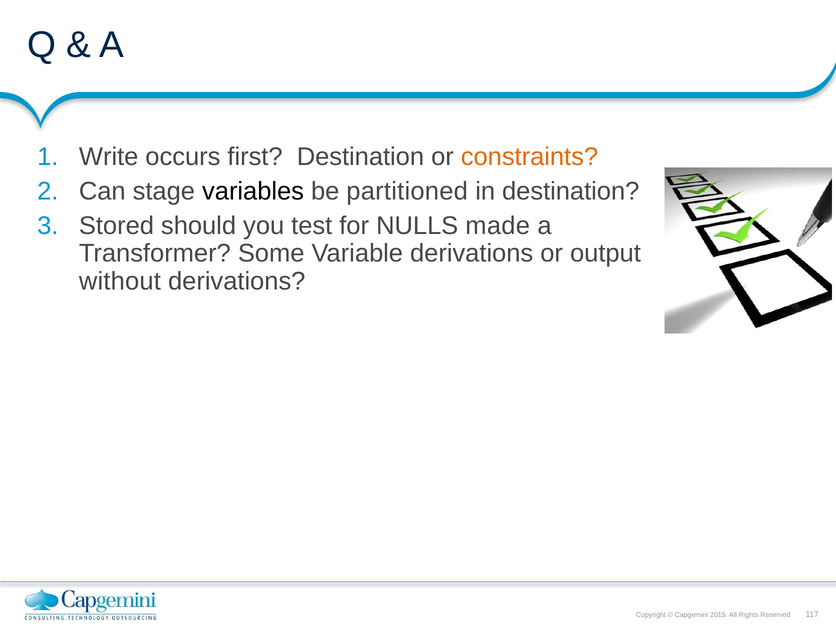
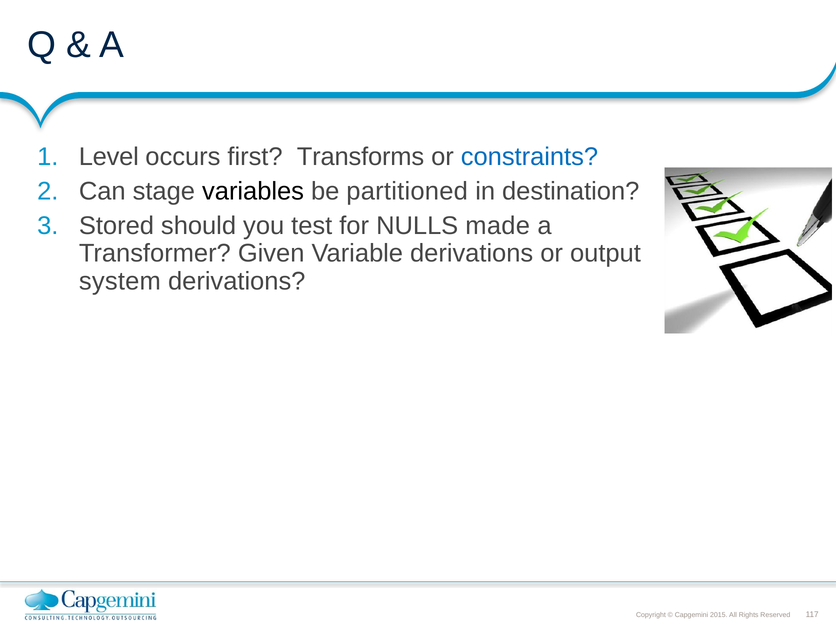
Write: Write -> Level
first Destination: Destination -> Transforms
constraints colour: orange -> blue
Some: Some -> Given
without: without -> system
